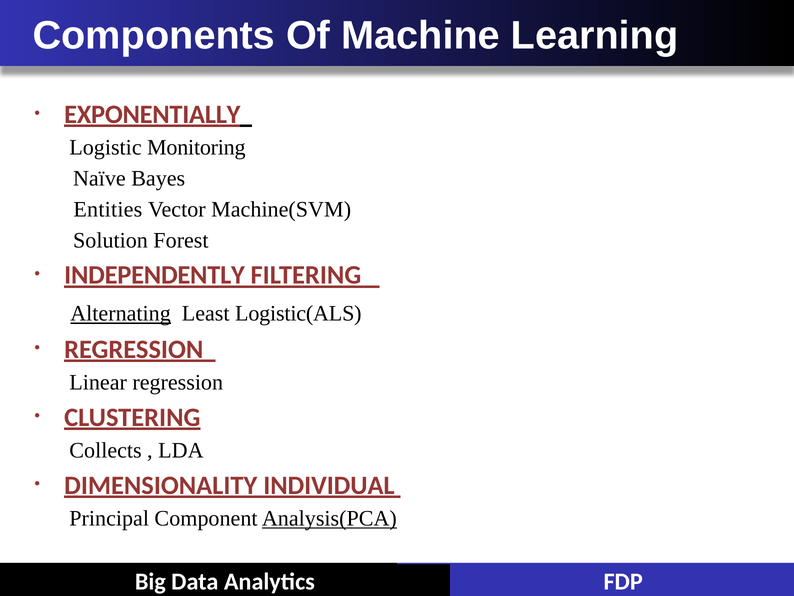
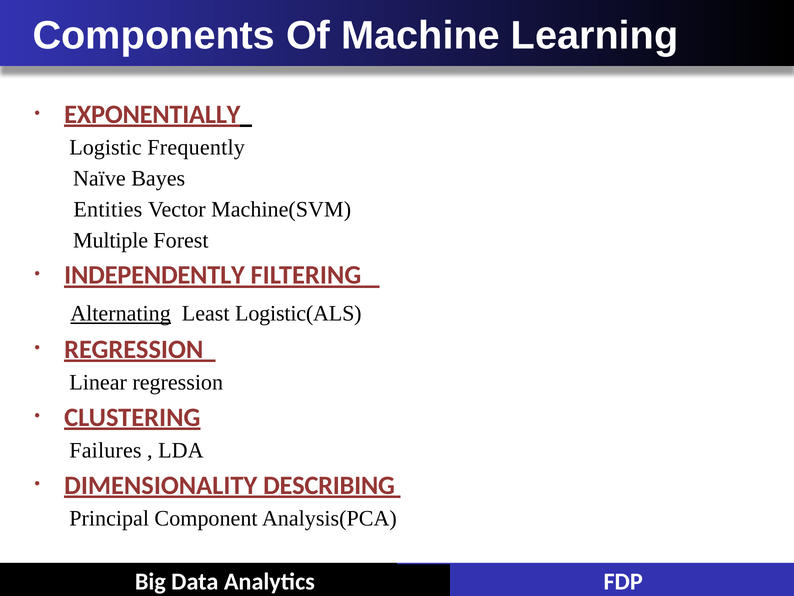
Monitoring: Monitoring -> Frequently
Solution: Solution -> Multiple
Collects: Collects -> Failures
INDIVIDUAL: INDIVIDUAL -> DESCRIBING
Analysis(PCA underline: present -> none
